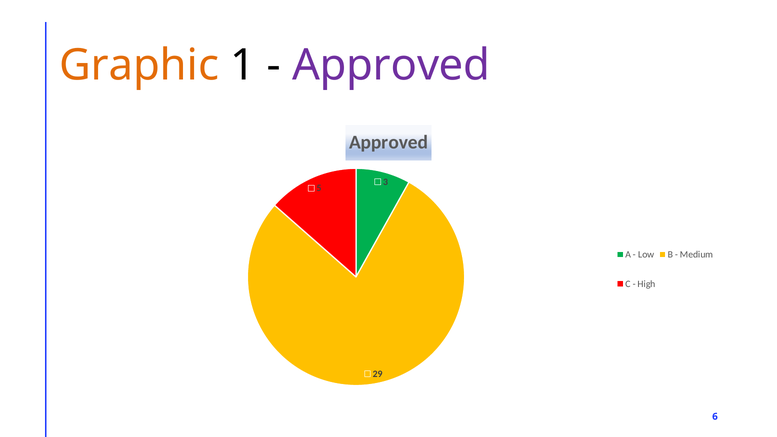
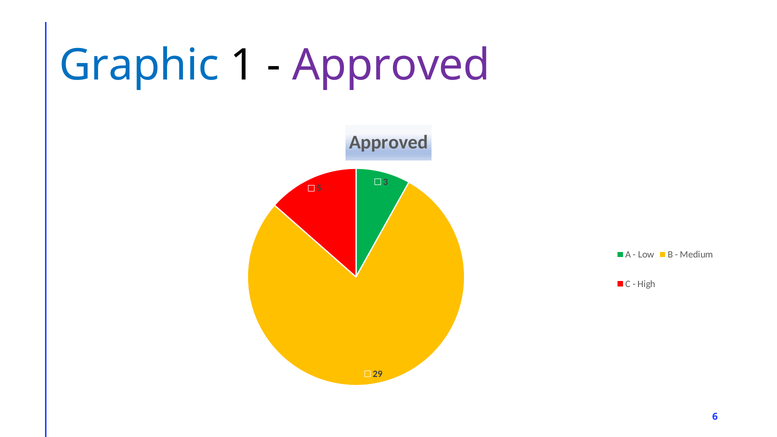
Graphic colour: orange -> blue
